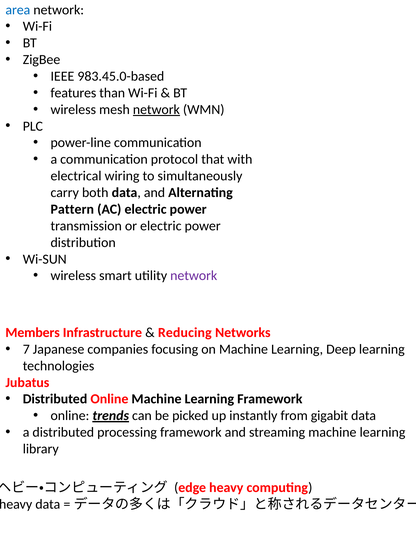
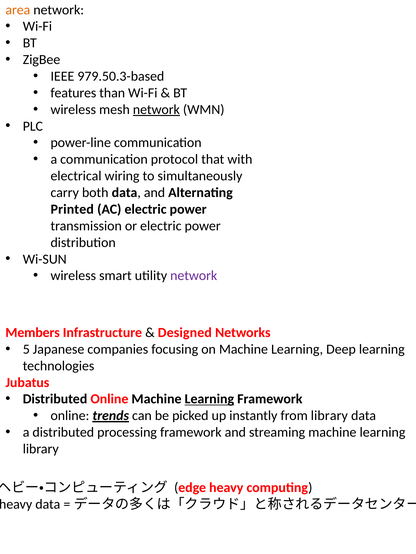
area colour: blue -> orange
983.45.0-based: 983.45.0-based -> 979.50.3-based
Pattern: Pattern -> Printed
Reducing: Reducing -> Designed
7: 7 -> 5
Learning at (209, 400) underline: none -> present
from gigabit: gigabit -> library
